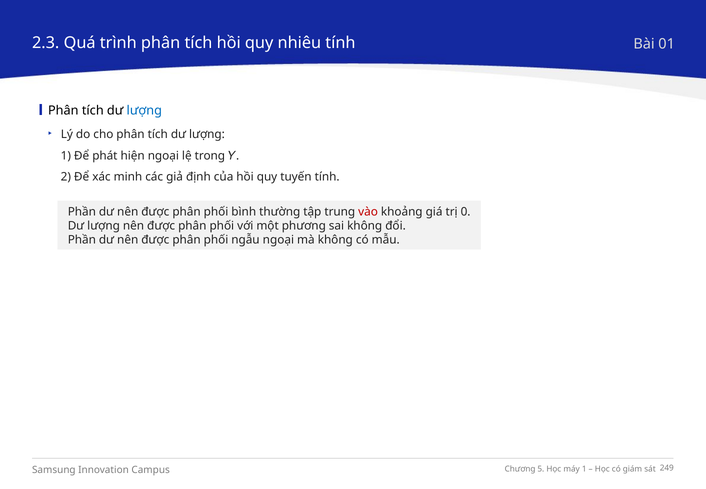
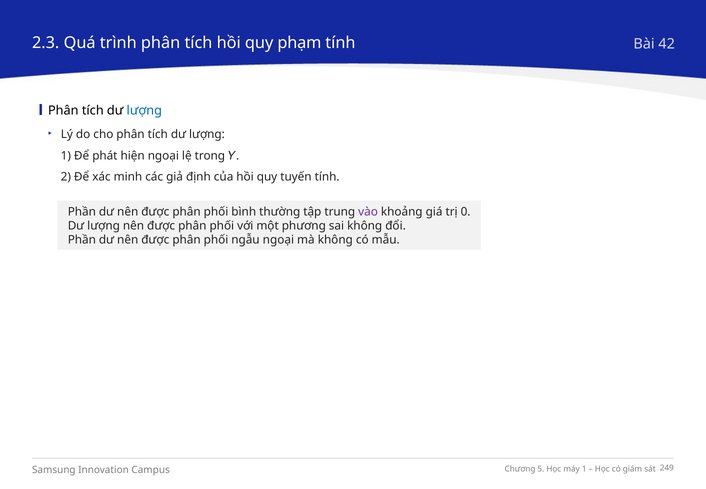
nhiêu: nhiêu -> phạm
01: 01 -> 42
vào colour: red -> purple
